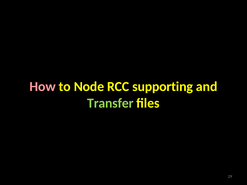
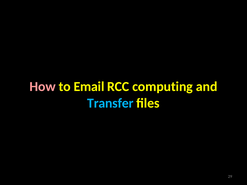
Node: Node -> Email
supporting: supporting -> computing
Transfer colour: light green -> light blue
